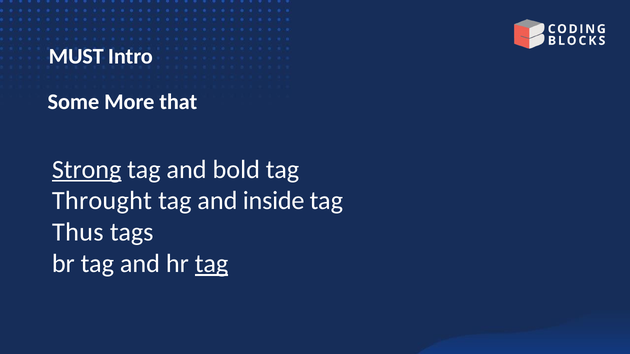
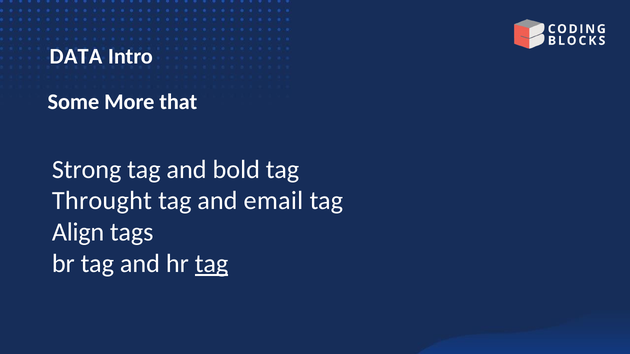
MUST: MUST -> DATA
Strong underline: present -> none
inside: inside -> email
Thus: Thus -> Align
